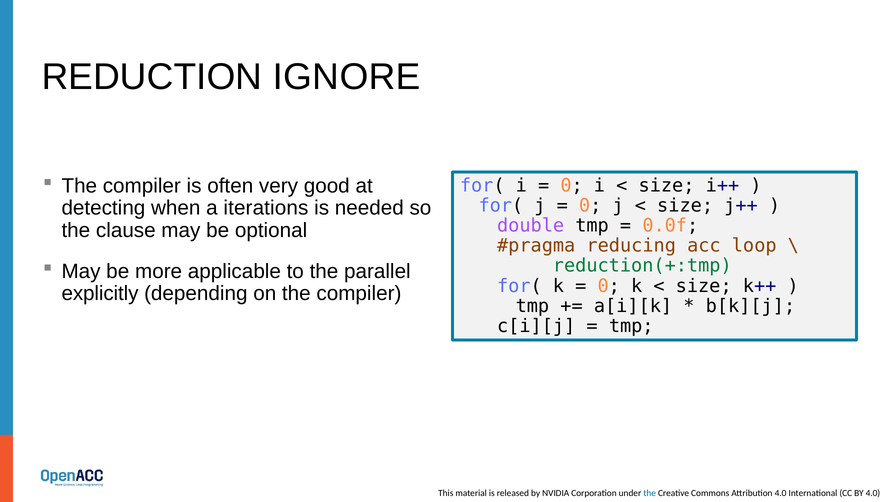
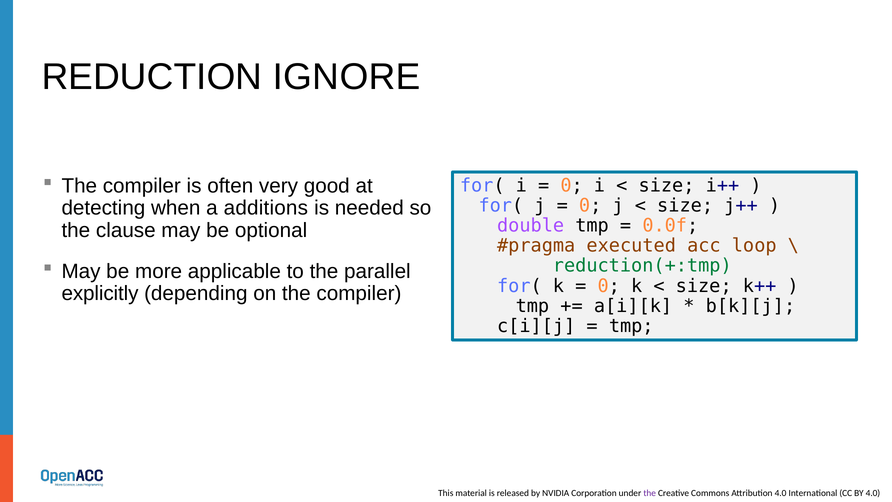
iterations: iterations -> additions
reducing: reducing -> executed
the at (650, 493) colour: blue -> purple
